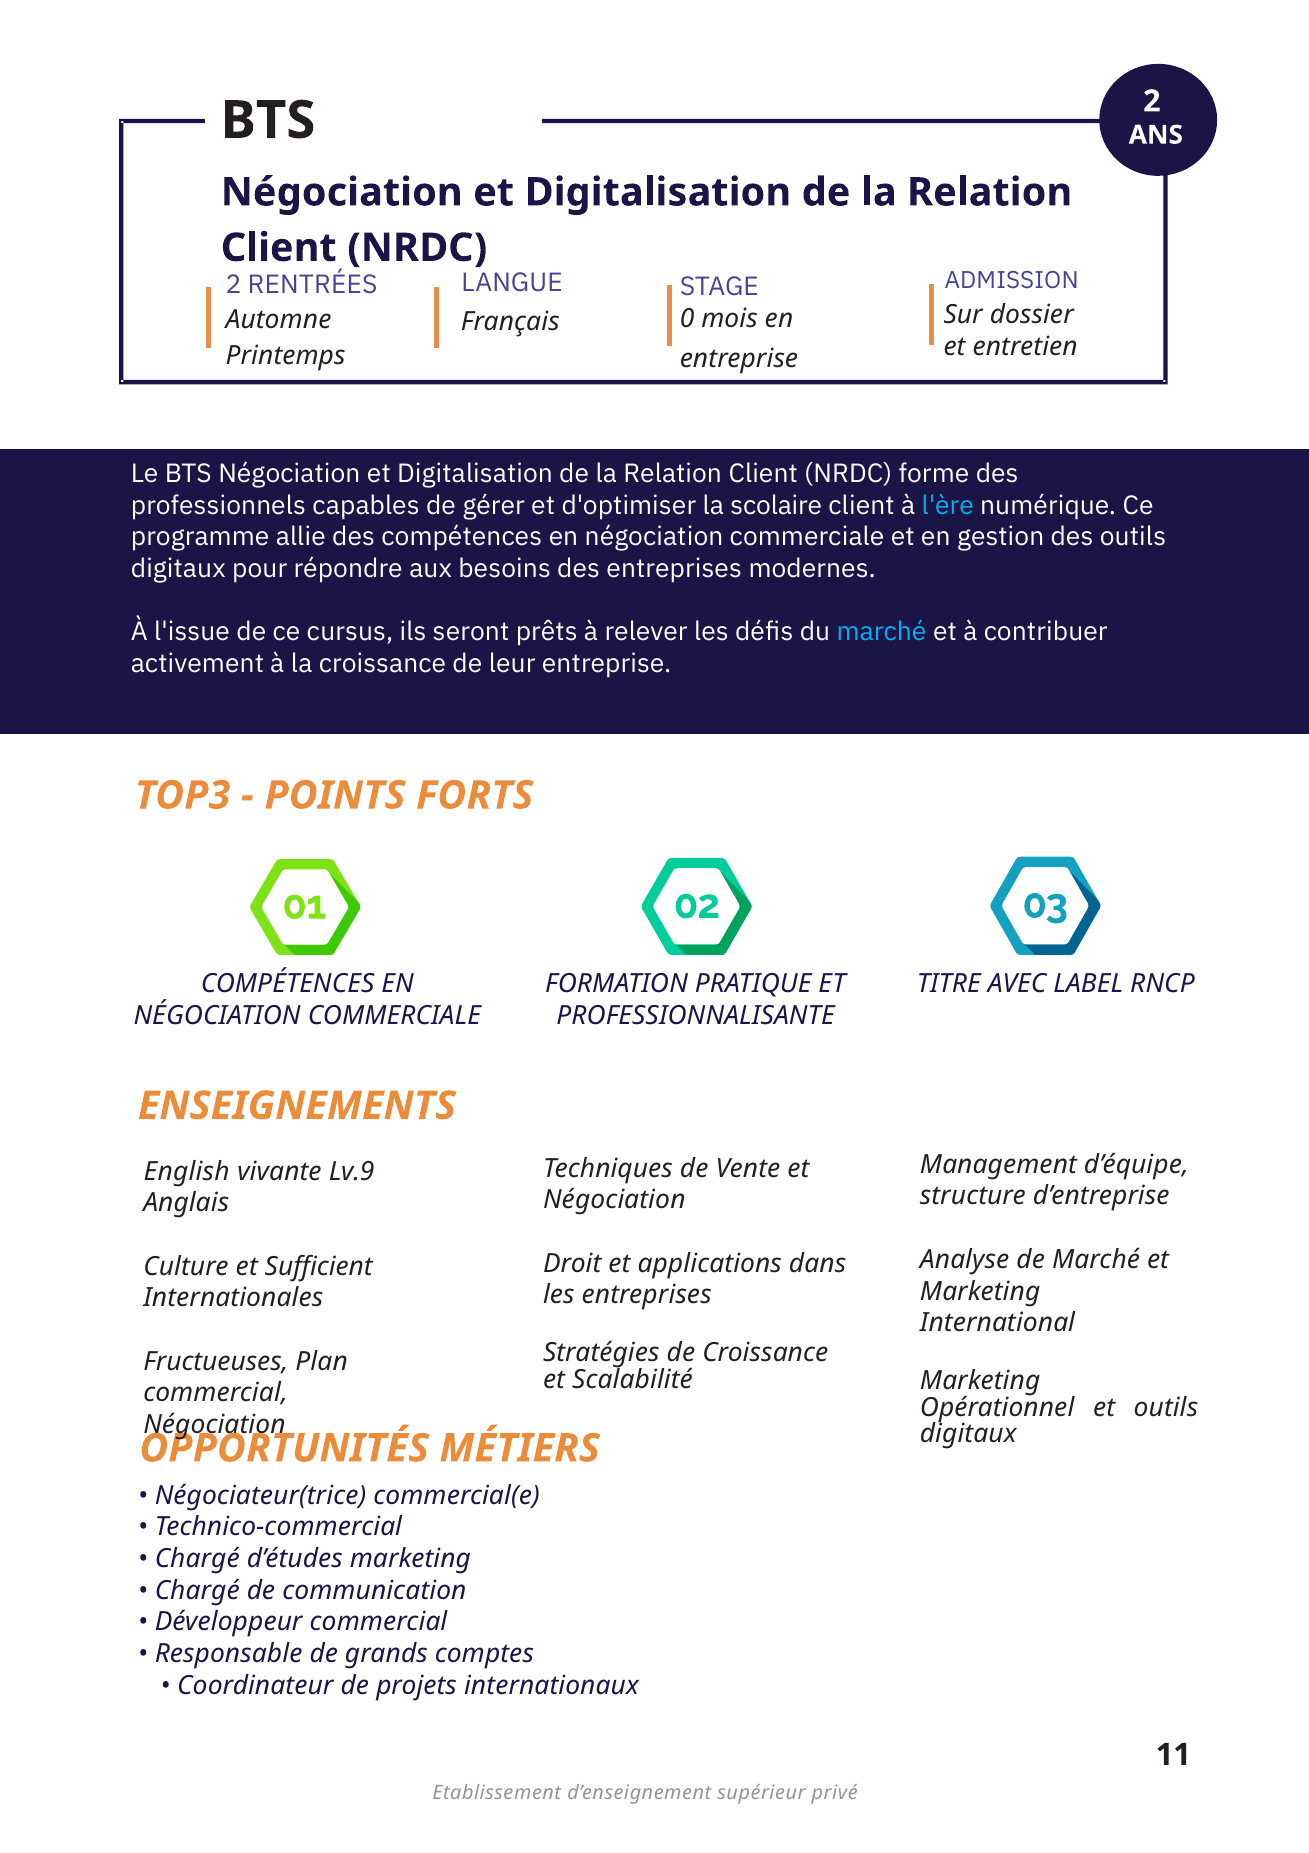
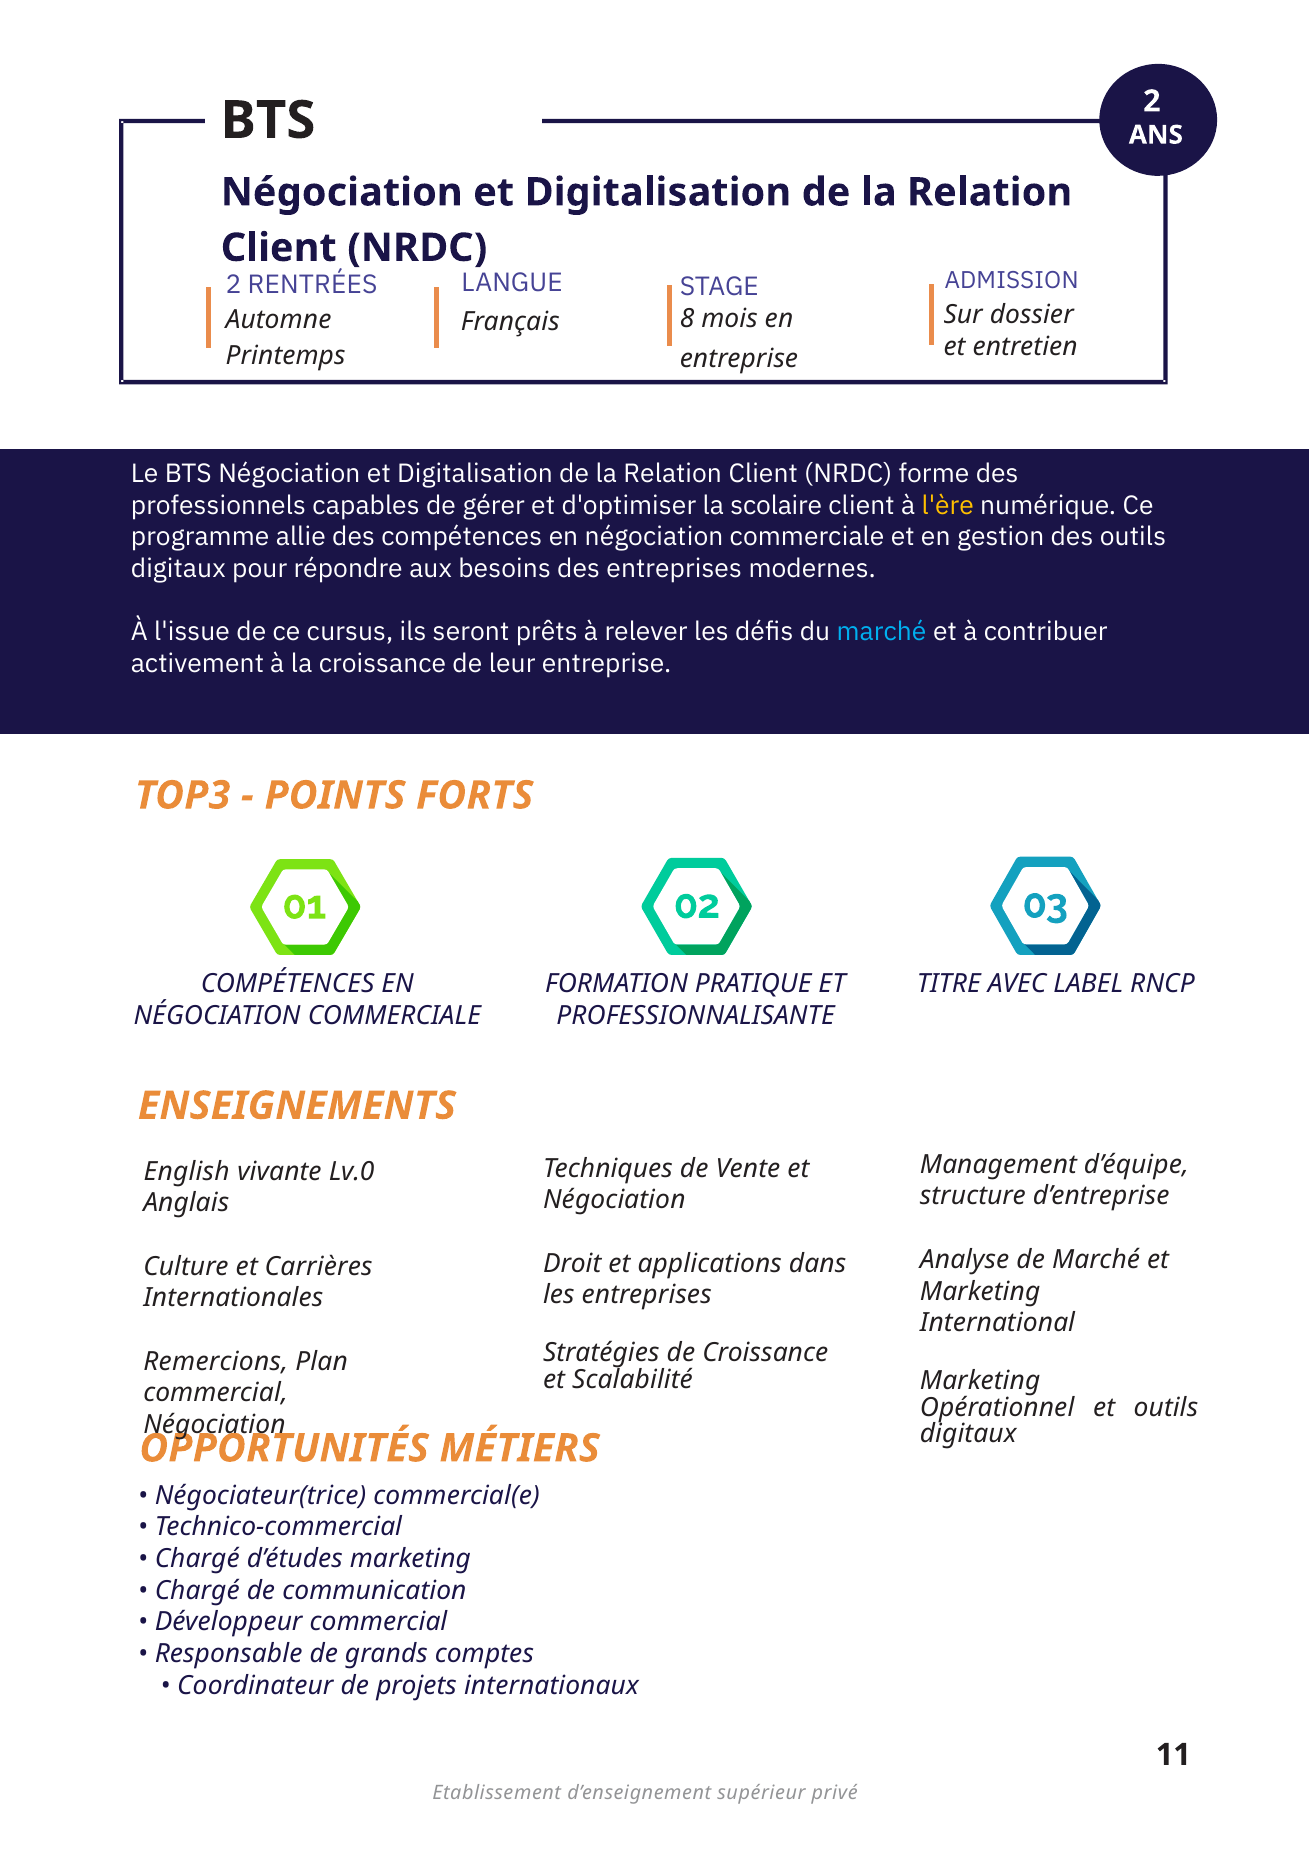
0: 0 -> 8
l'ère colour: light blue -> yellow
Lv.9: Lv.9 -> Lv.0
Sufficient: Sufficient -> Carrières
Fructueuses: Fructueuses -> Remercions
